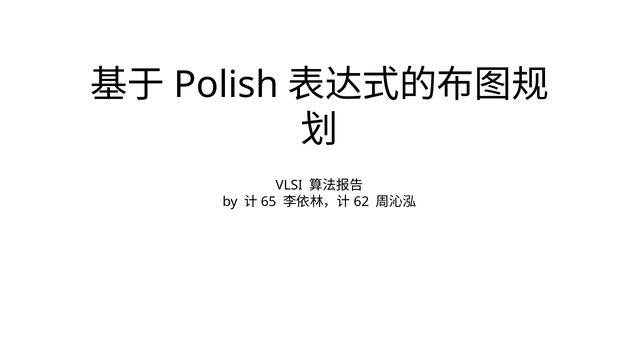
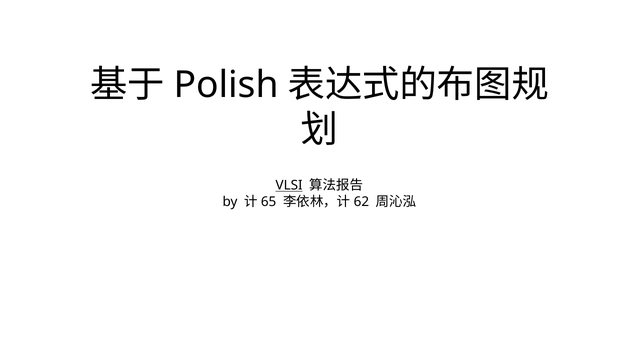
VLSI underline: none -> present
